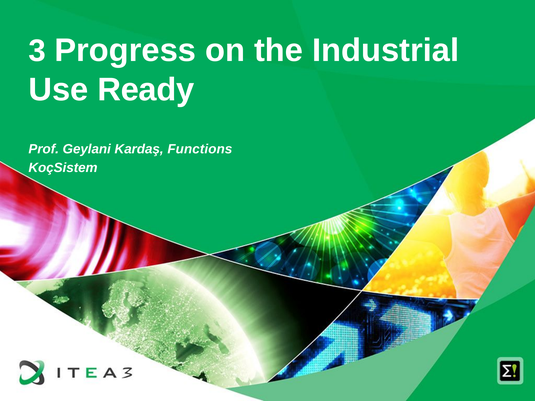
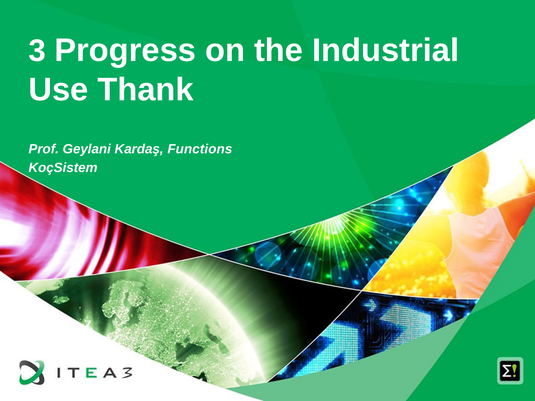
Ready: Ready -> Thank
